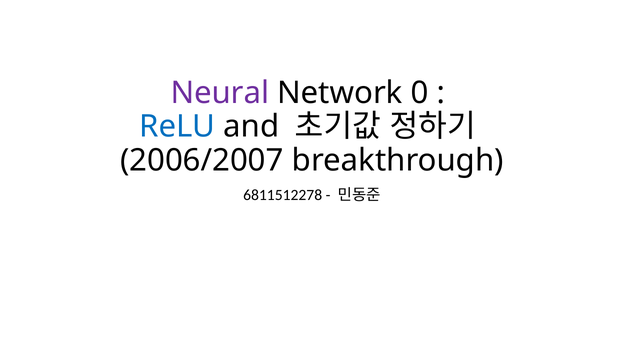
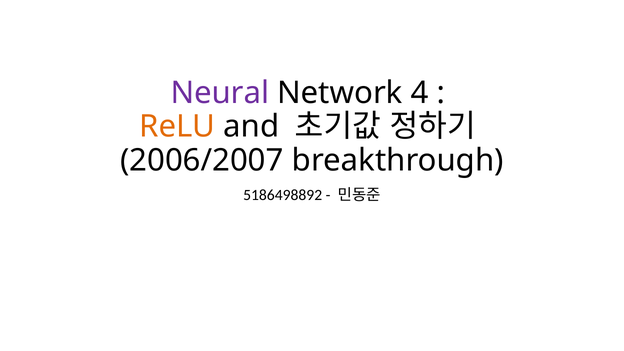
0: 0 -> 4
ReLU colour: blue -> orange
6811512278: 6811512278 -> 5186498892
